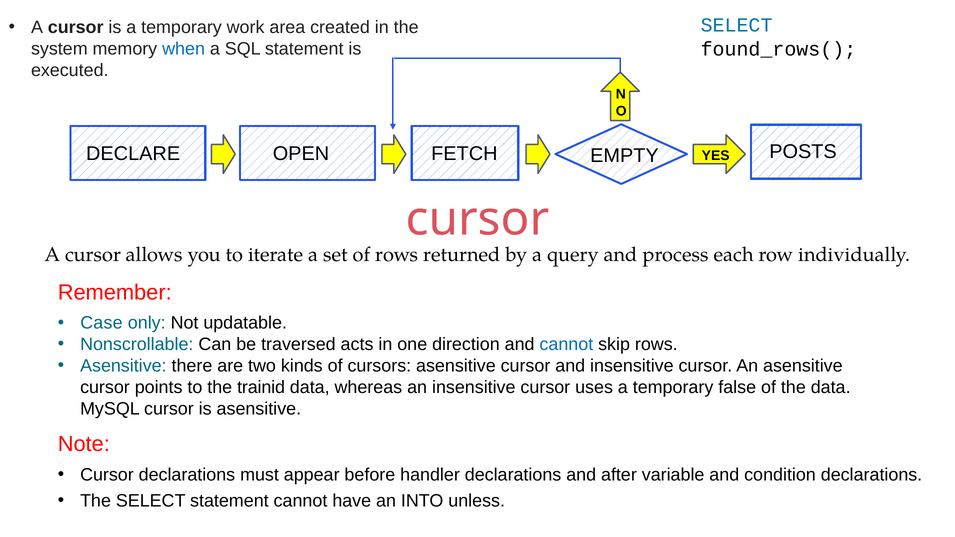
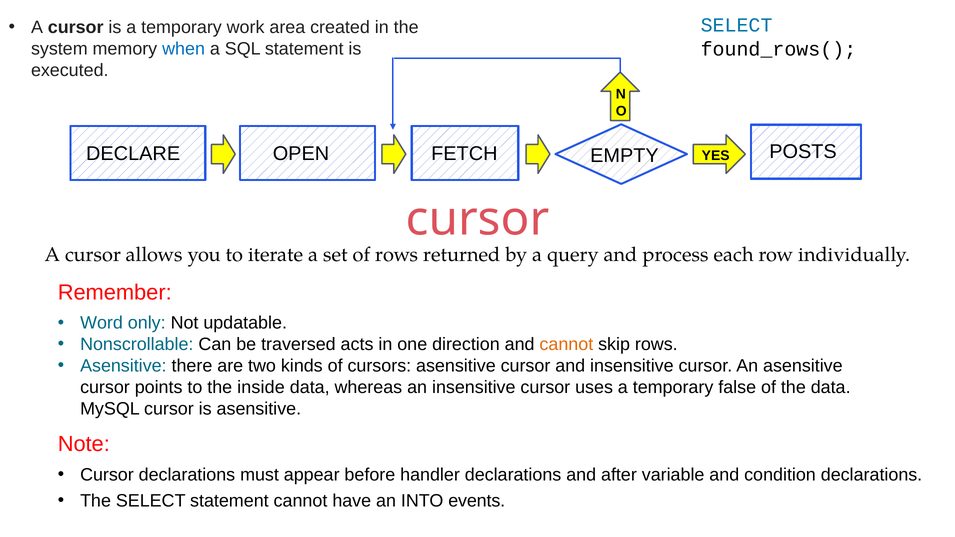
Case: Case -> Word
cannot at (566, 345) colour: blue -> orange
trainid: trainid -> inside
unless: unless -> events
